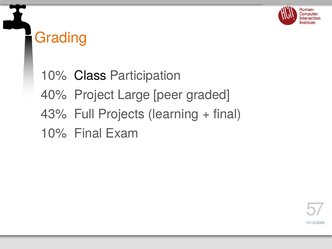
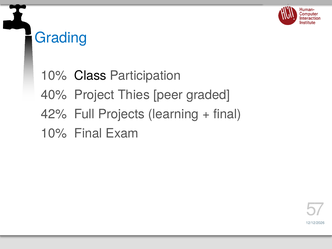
Grading colour: orange -> blue
Large: Large -> Thies
43%: 43% -> 42%
